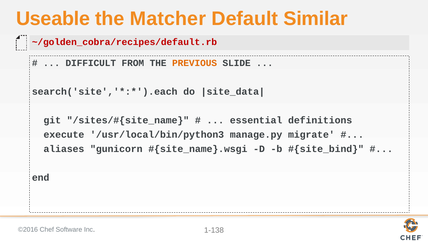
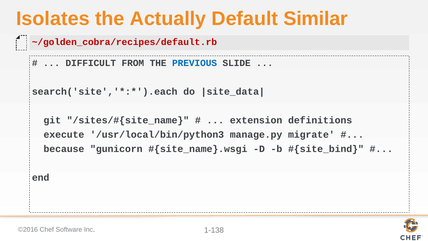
Useable: Useable -> Isolates
Matcher: Matcher -> Actually
PREVIOUS colour: orange -> blue
essential: essential -> extension
aliases: aliases -> because
